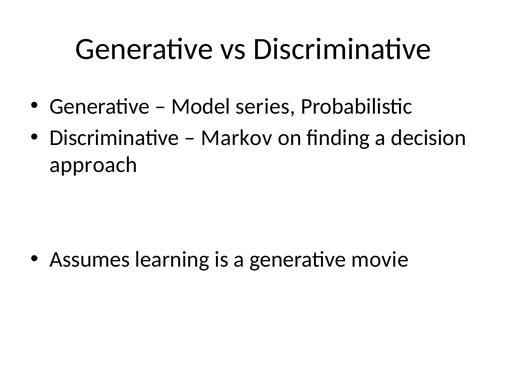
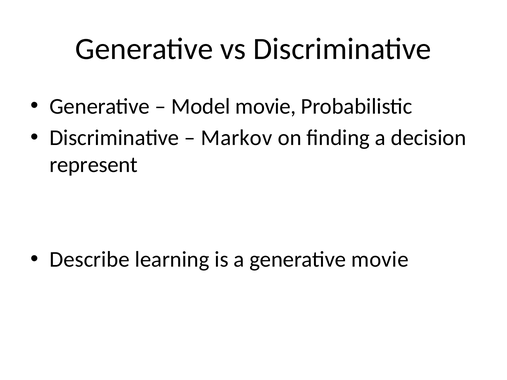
Model series: series -> movie
approach: approach -> represent
Assumes: Assumes -> Describe
